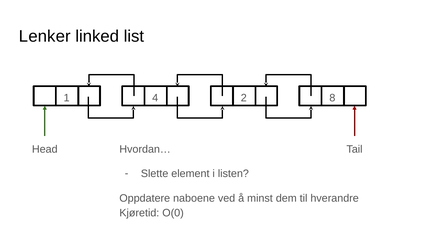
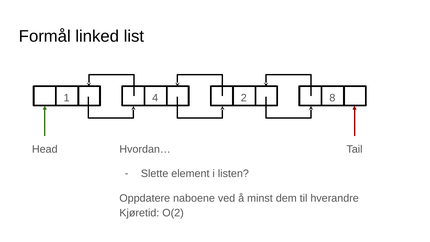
Lenker: Lenker -> Formål
O(0: O(0 -> O(2
